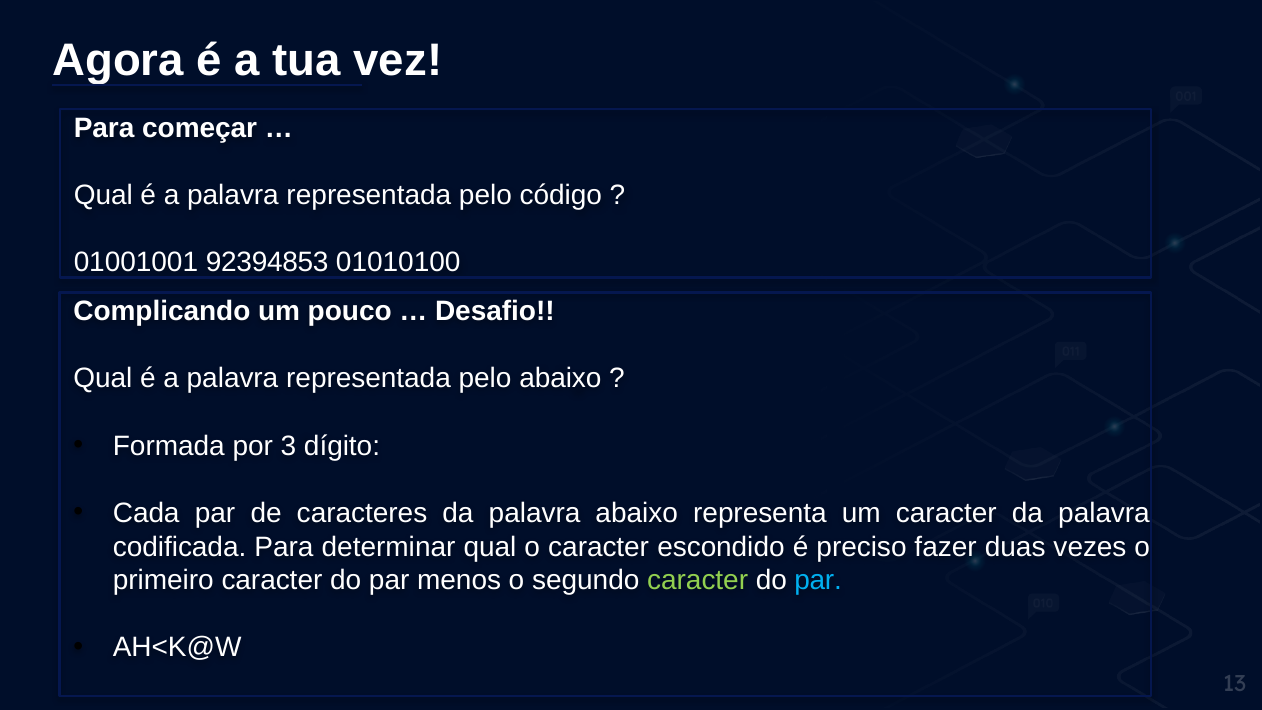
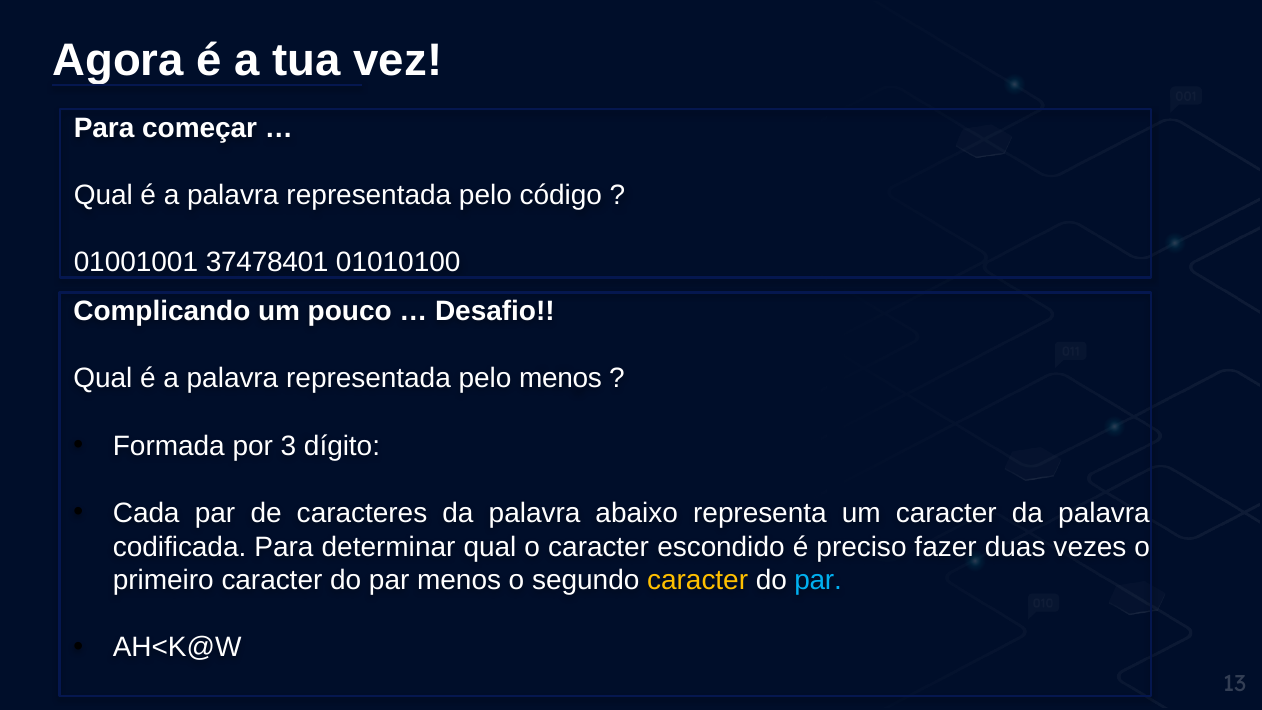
92394853: 92394853 -> 37478401
pelo abaixo: abaixo -> menos
caracter at (698, 580) colour: light green -> yellow
